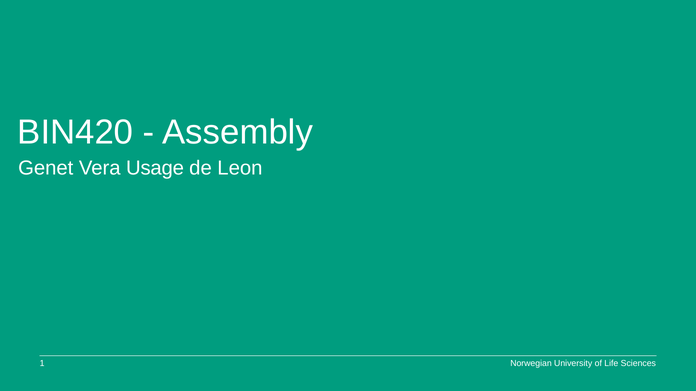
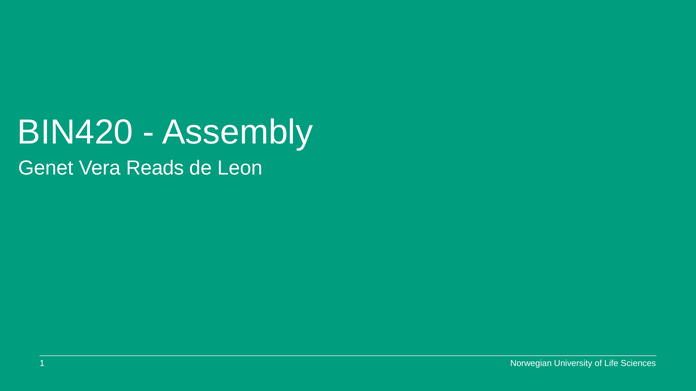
Usage: Usage -> Reads
